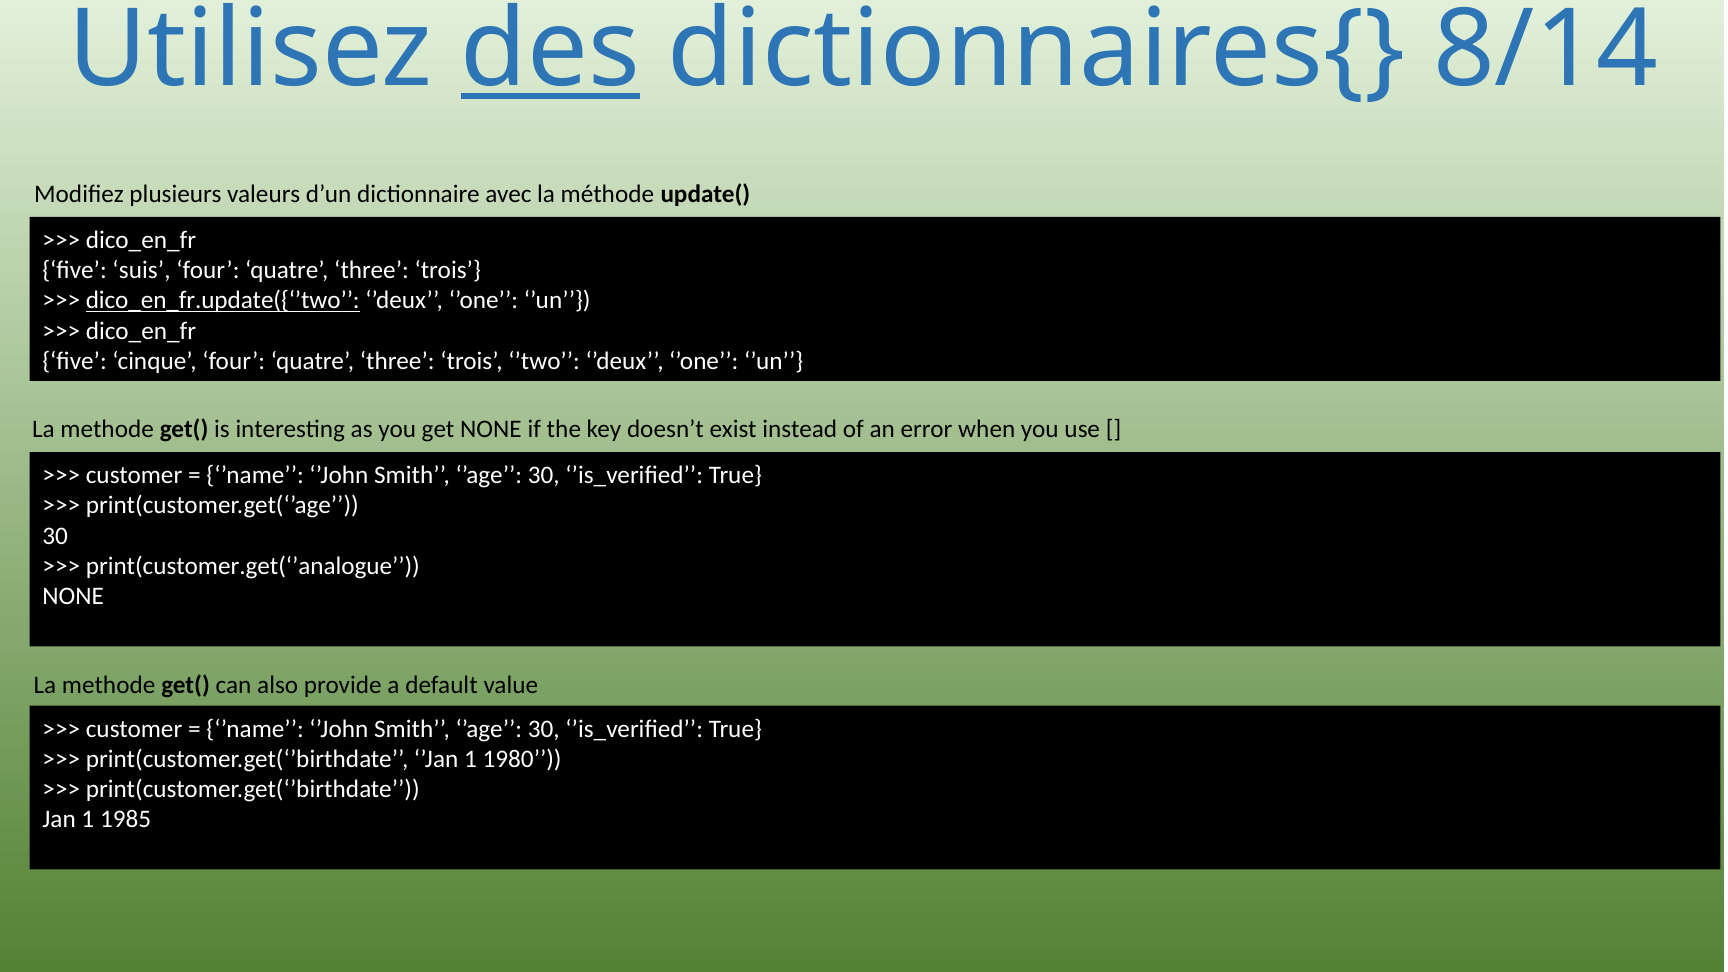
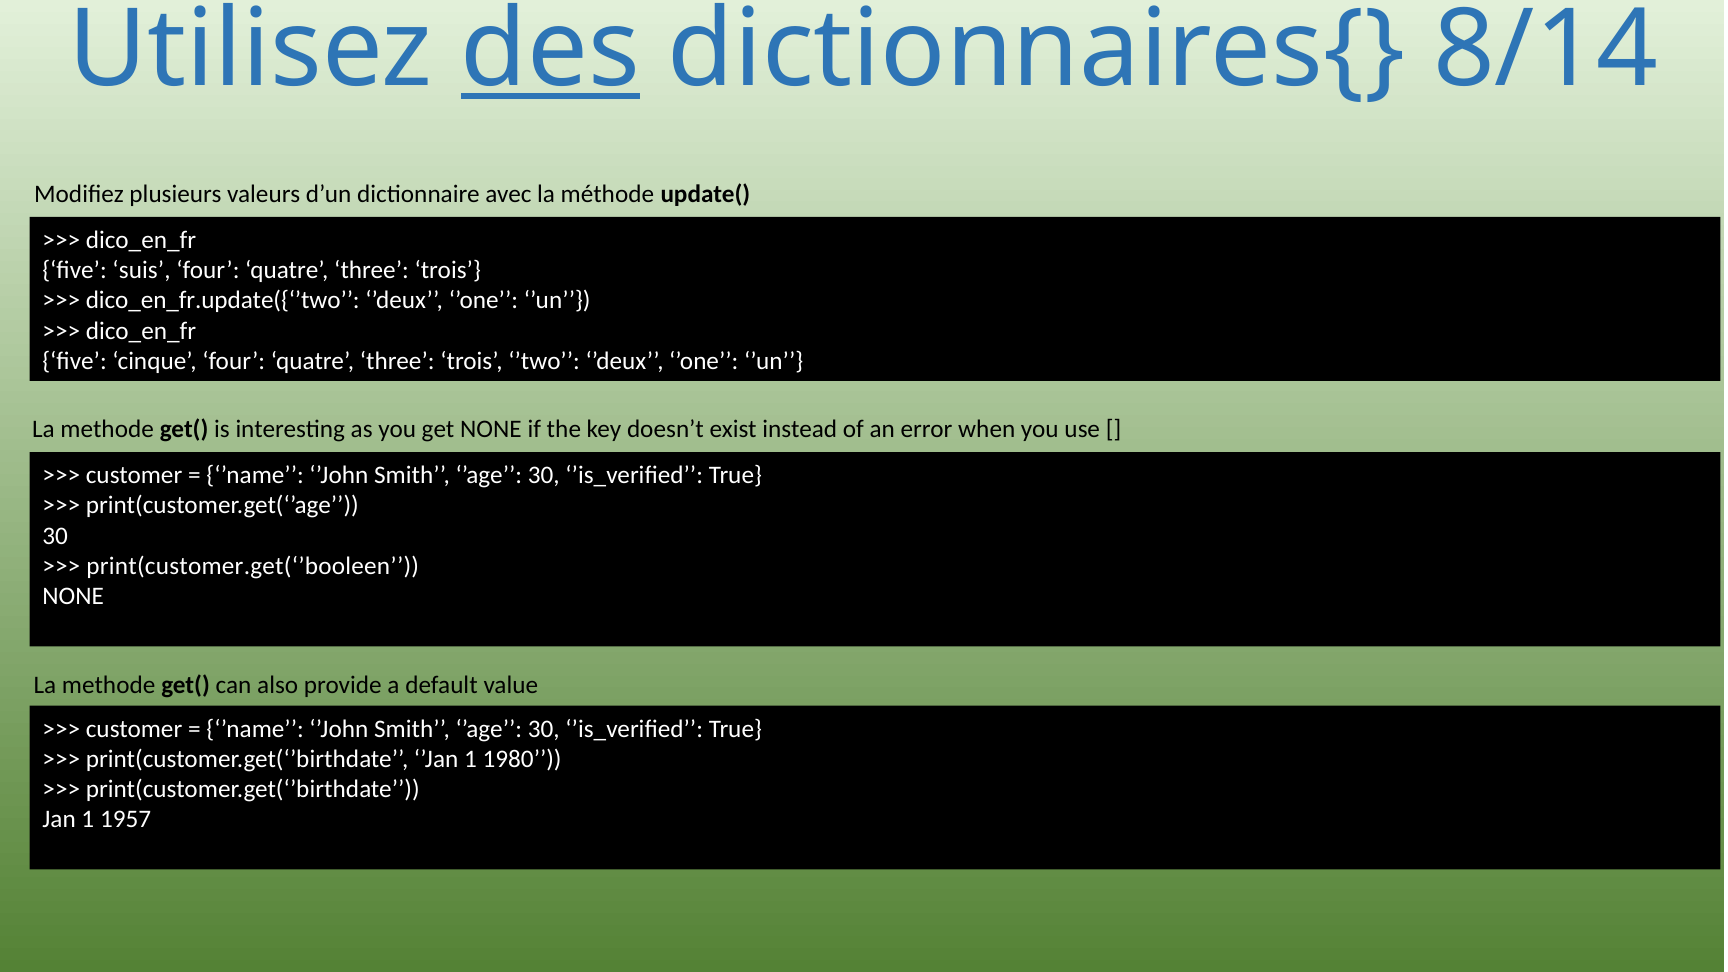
dico_en_fr.update({‘’two underline: present -> none
print(customer.get(‘’analogue: print(customer.get(‘’analogue -> print(customer.get(‘’booleen
1985: 1985 -> 1957
